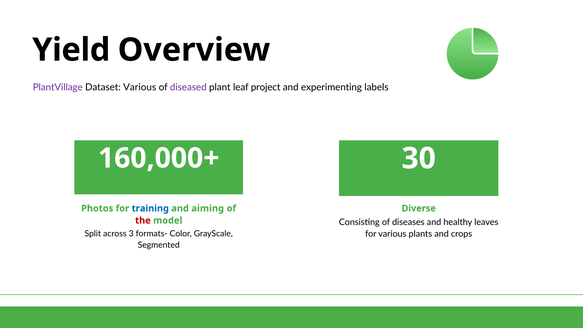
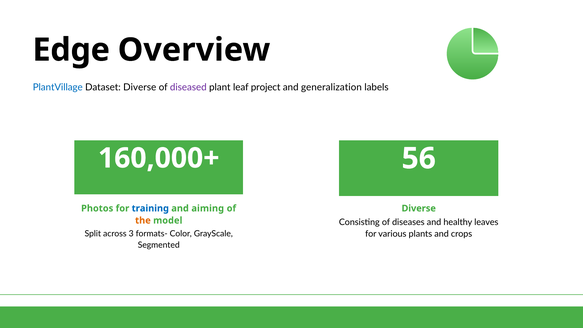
Yield: Yield -> Edge
PlantVillage colour: purple -> blue
Dataset Various: Various -> Diverse
experimenting: experimenting -> generalization
30: 30 -> 56
the colour: red -> orange
